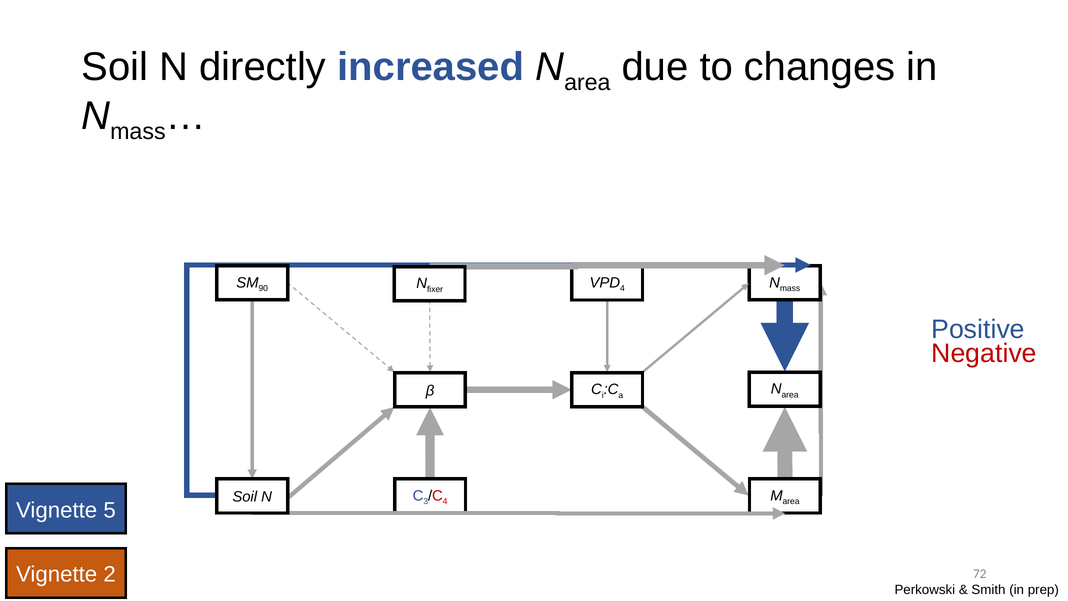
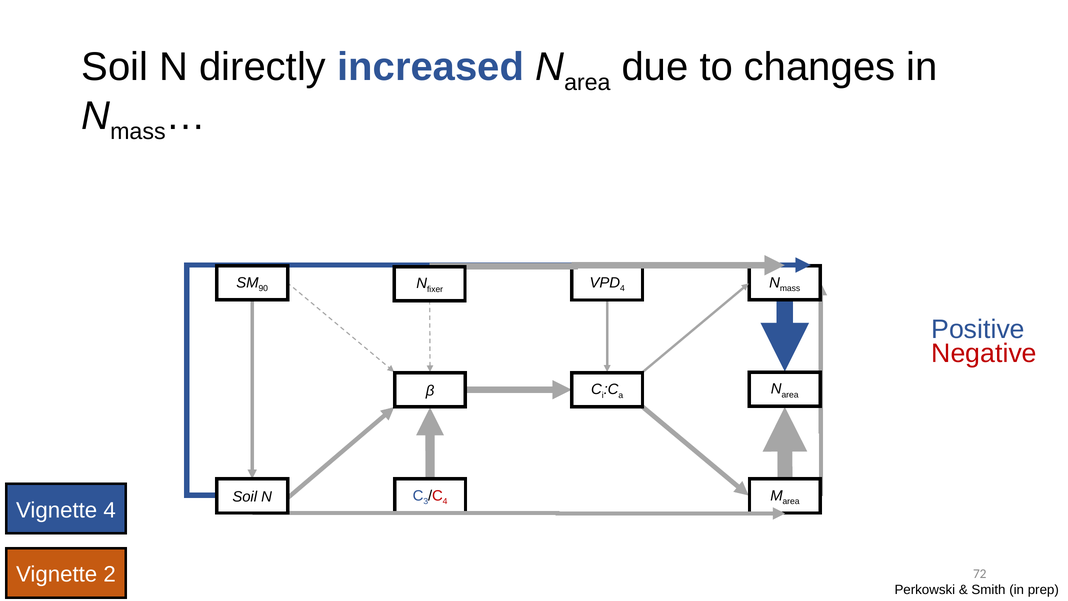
Vignette 5: 5 -> 4
